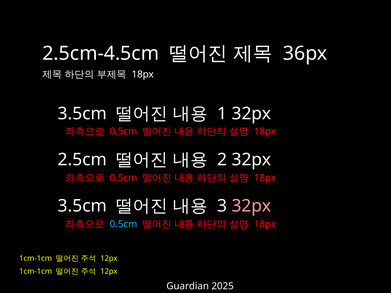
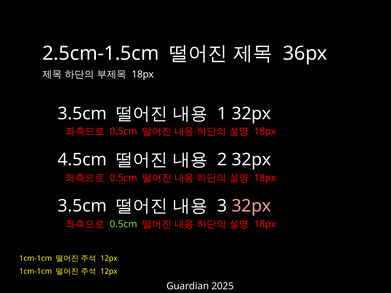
2.5cm-4.5cm: 2.5cm-4.5cm -> 2.5cm-1.5cm
2.5cm: 2.5cm -> 4.5cm
0.5cm at (124, 224) colour: light blue -> light green
